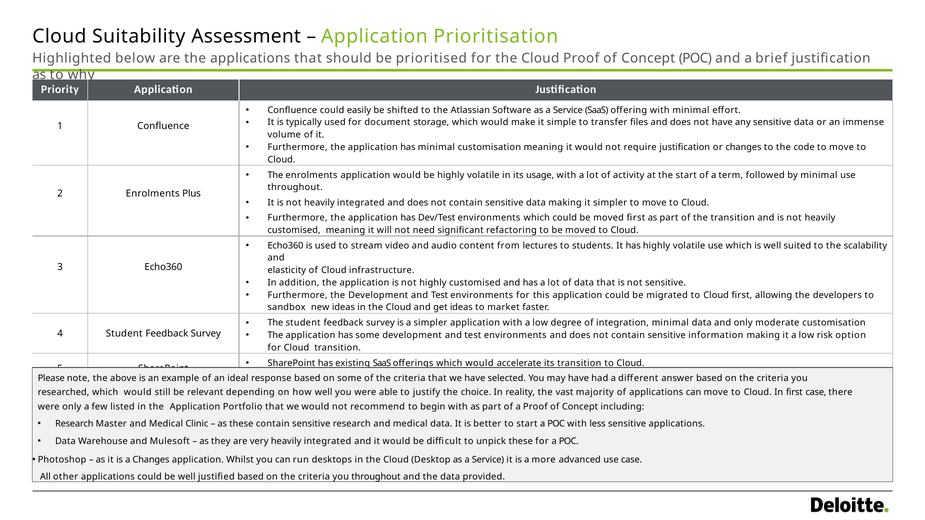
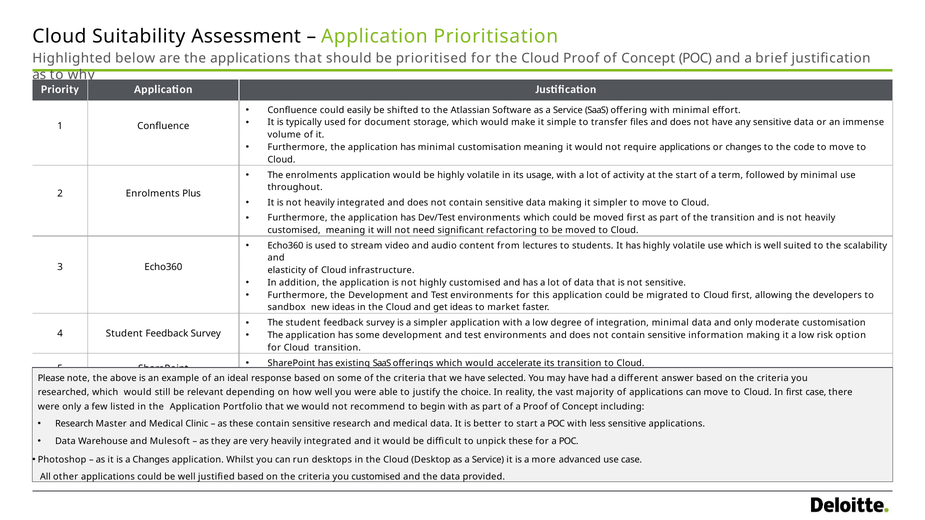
require justification: justification -> applications
you throughout: throughout -> customised
